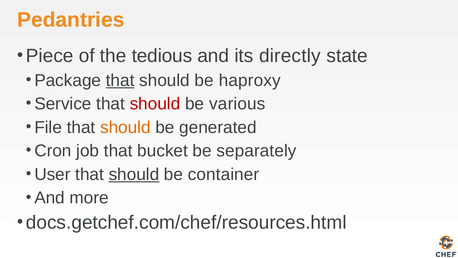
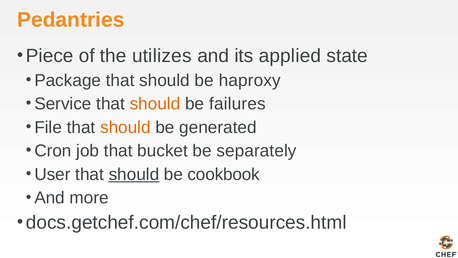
tedious: tedious -> utilizes
directly: directly -> applied
that at (120, 80) underline: present -> none
should at (155, 104) colour: red -> orange
various: various -> failures
container: container -> cookbook
